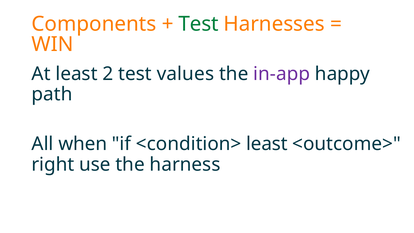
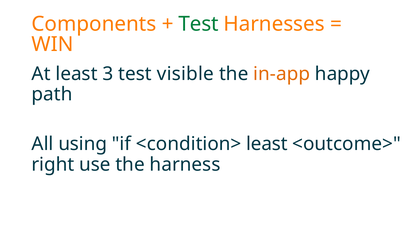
2: 2 -> 3
values: values -> visible
in-app colour: purple -> orange
when: when -> using
